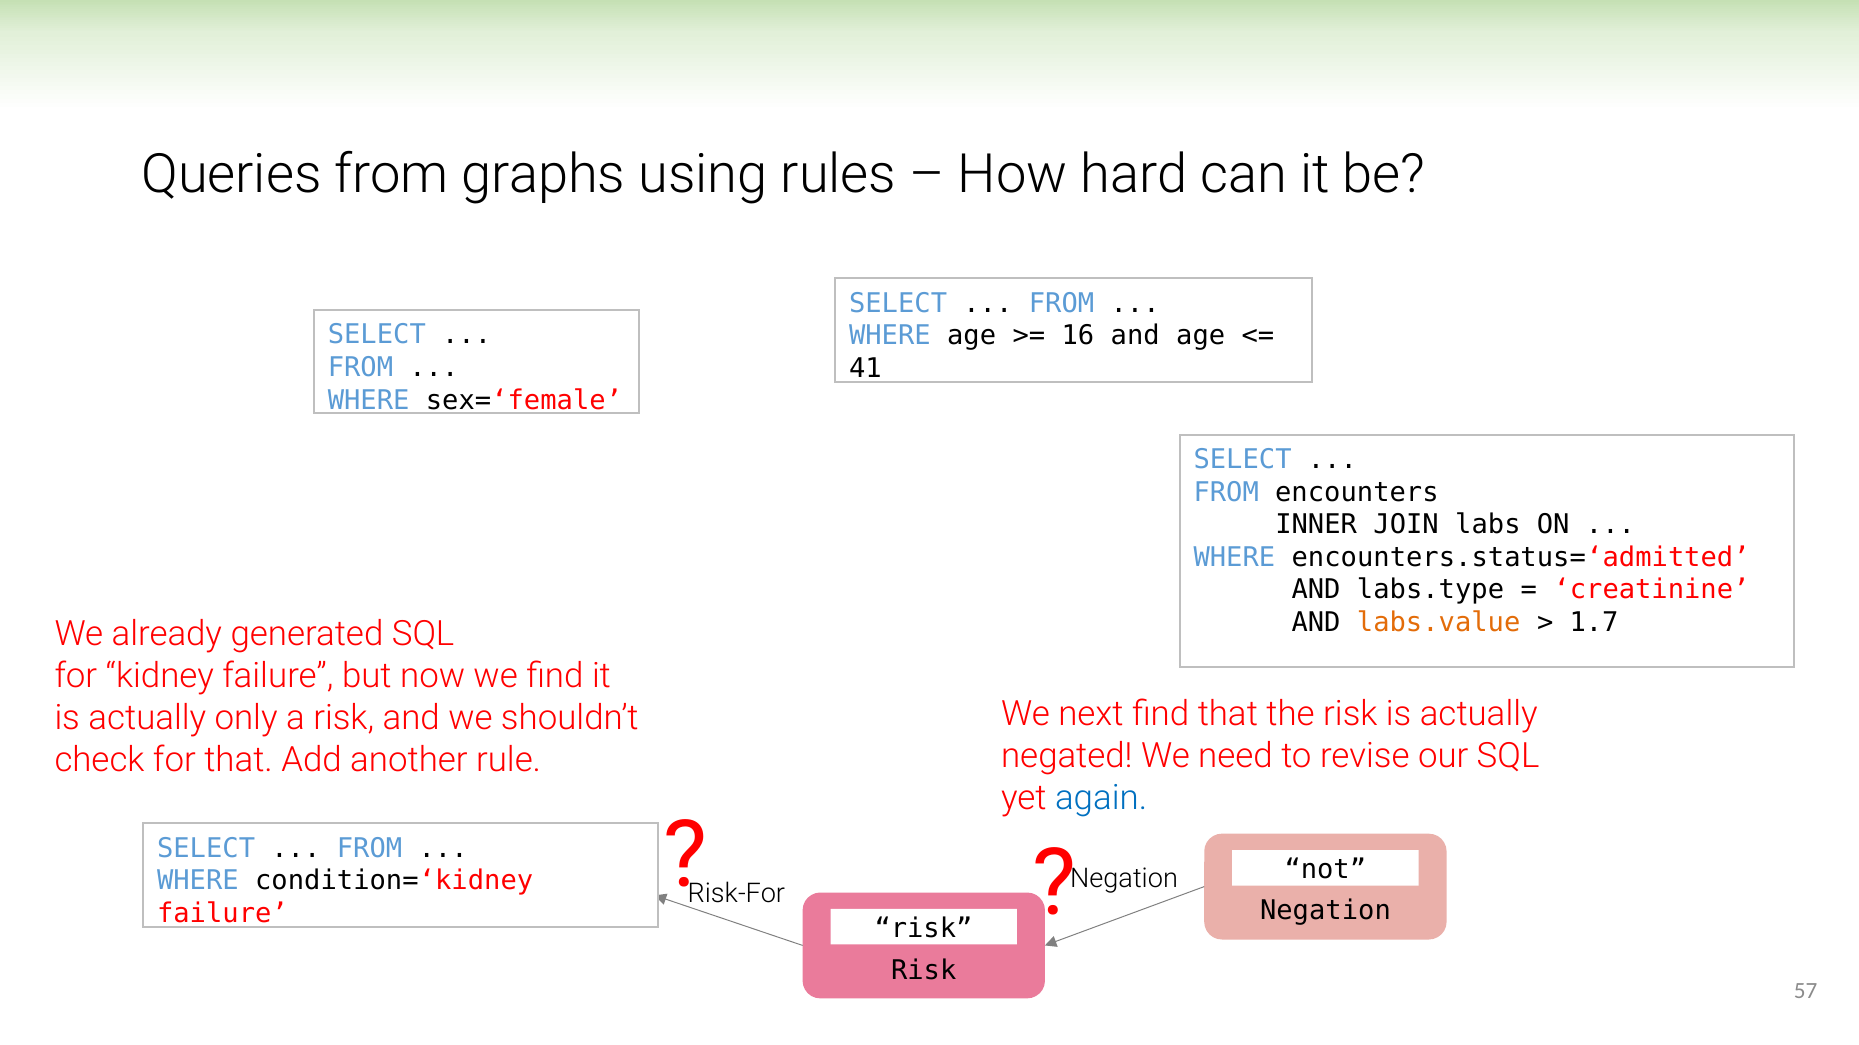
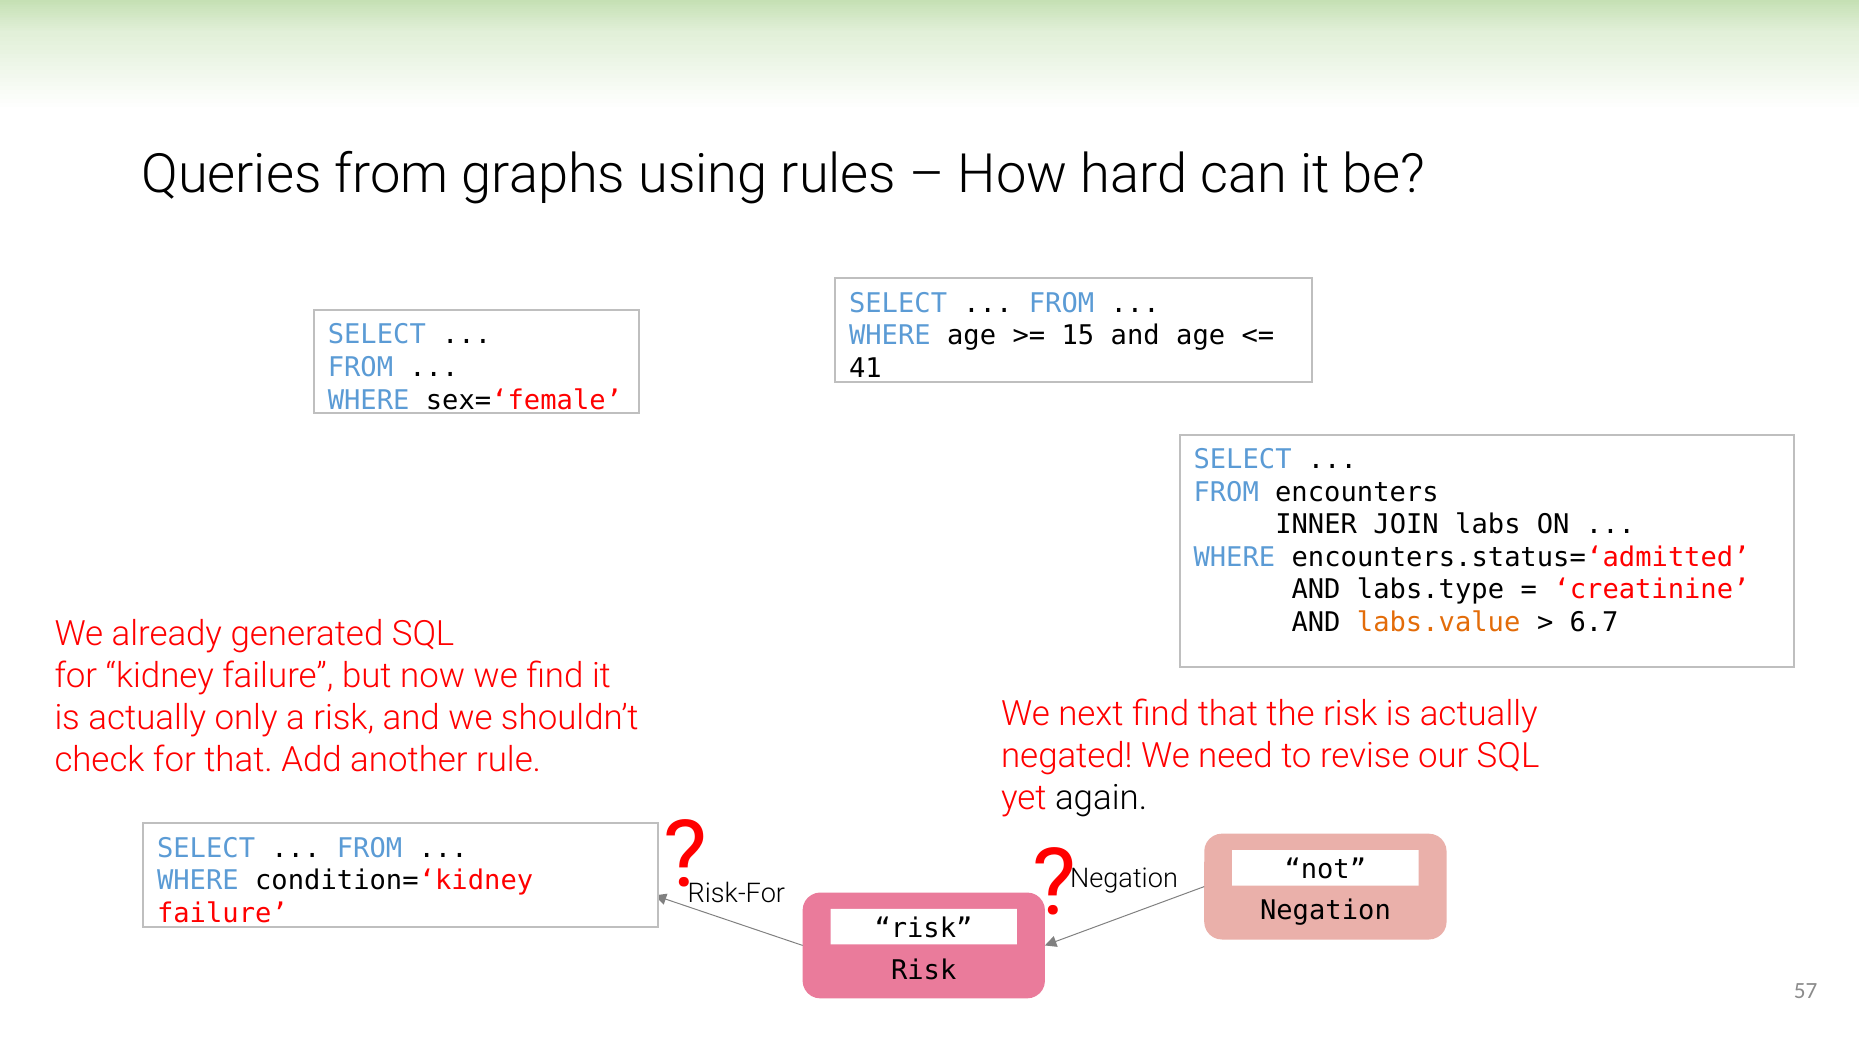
16: 16 -> 15
1.7: 1.7 -> 6.7
again colour: blue -> black
